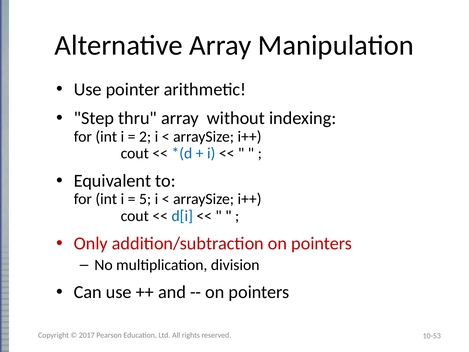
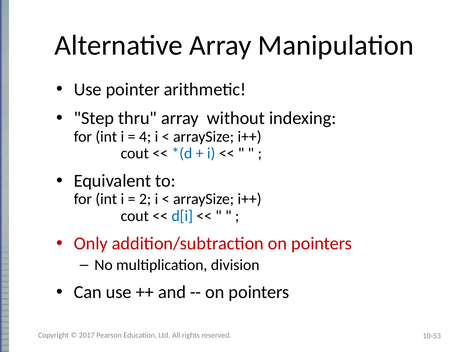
2: 2 -> 4
5: 5 -> 2
